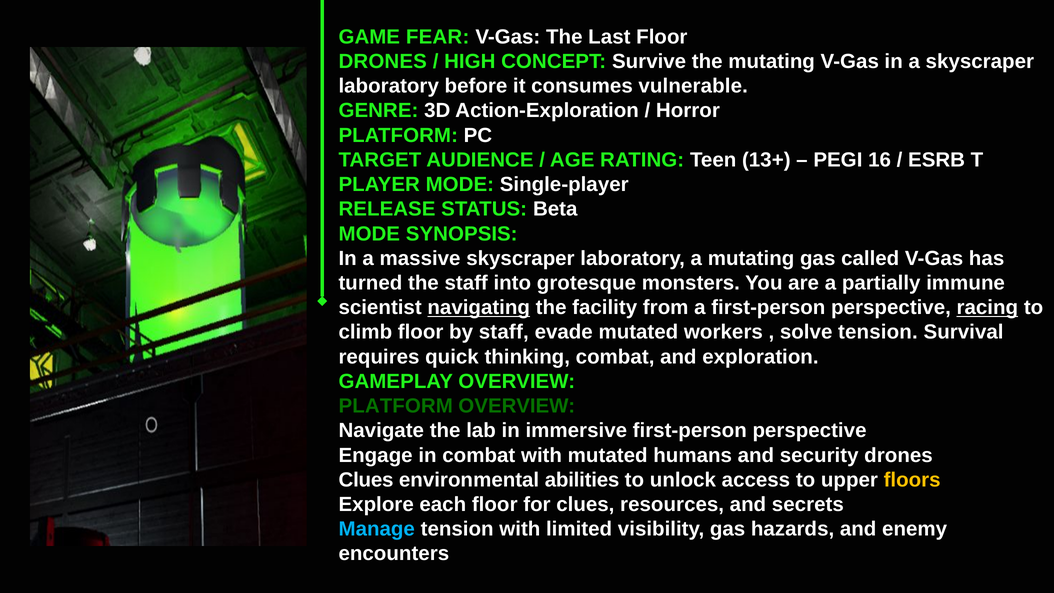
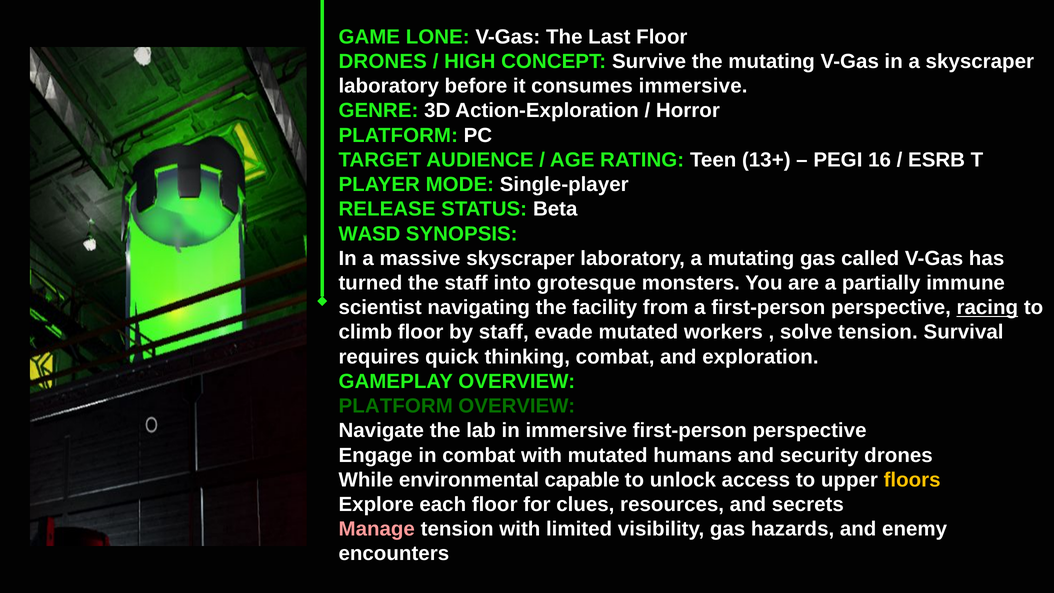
FEAR: FEAR -> LONE
consumes vulnerable: vulnerable -> immersive
MODE at (369, 234): MODE -> WASD
navigating underline: present -> none
Clues at (366, 480): Clues -> While
abilities: abilities -> capable
Manage colour: light blue -> pink
